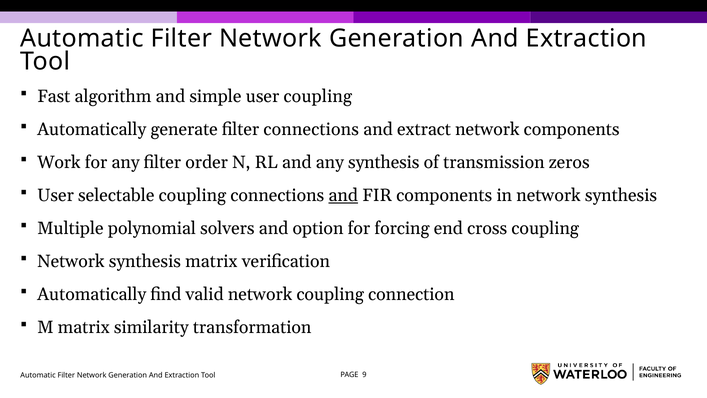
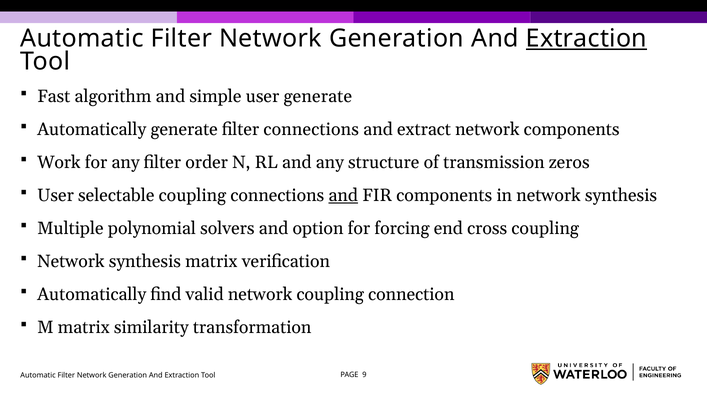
Extraction at (586, 38) underline: none -> present
user coupling: coupling -> generate
any synthesis: synthesis -> structure
